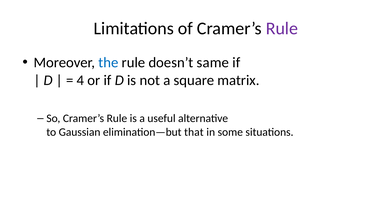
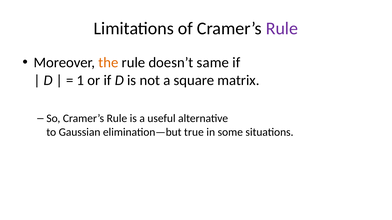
the colour: blue -> orange
4: 4 -> 1
that: that -> true
